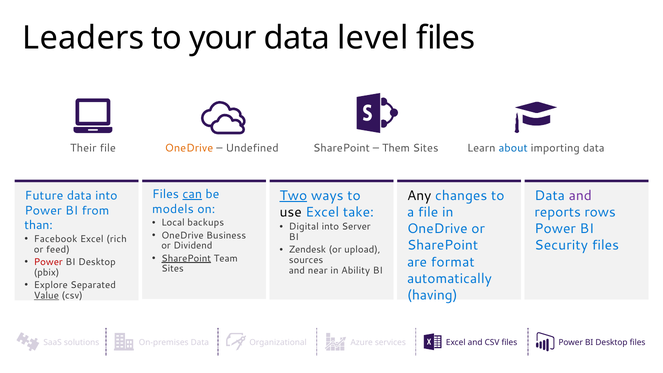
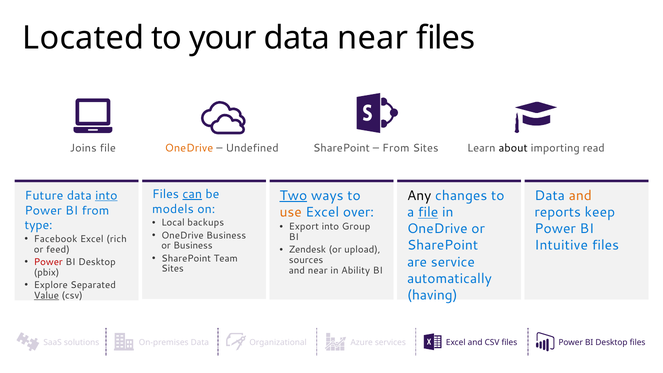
Leaders: Leaders -> Located
data level: level -> near
Their: Their -> Joins
Them at (396, 148): Them -> From
about colour: blue -> black
importing data: data -> read
and at (580, 196) colour: purple -> orange
into at (106, 195) underline: none -> present
use colour: black -> orange
take: take -> over
file at (428, 212) underline: none -> present
rows: rows -> keep
than: than -> type
Digital: Digital -> Export
Server: Server -> Group
Security: Security -> Intuitive
or Dividend: Dividend -> Business
SharePoint at (186, 258) underline: present -> none
format: format -> service
